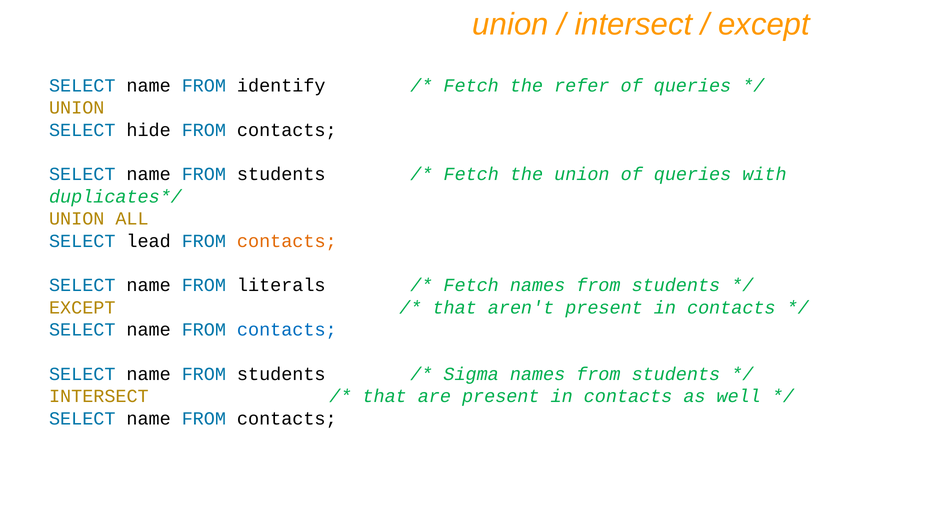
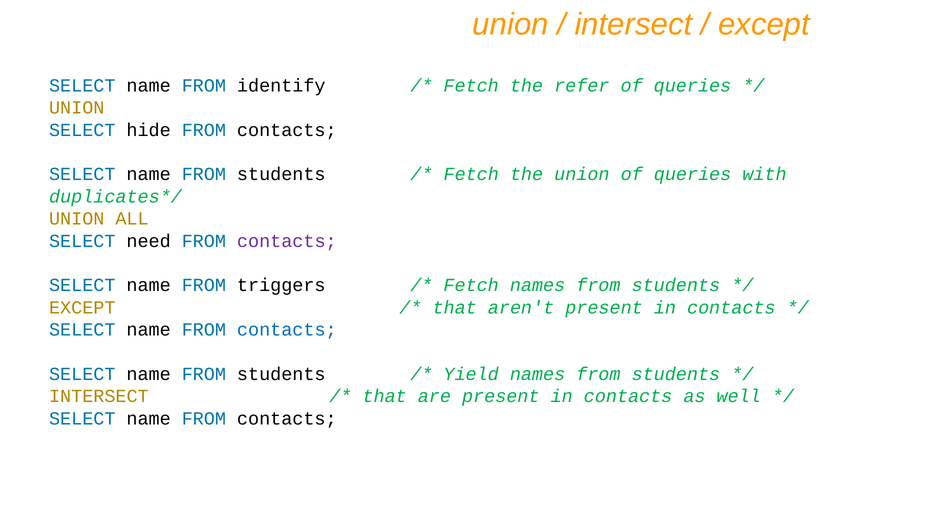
lead: lead -> need
contacts at (287, 241) colour: orange -> purple
literals: literals -> triggers
Sigma: Sigma -> Yield
